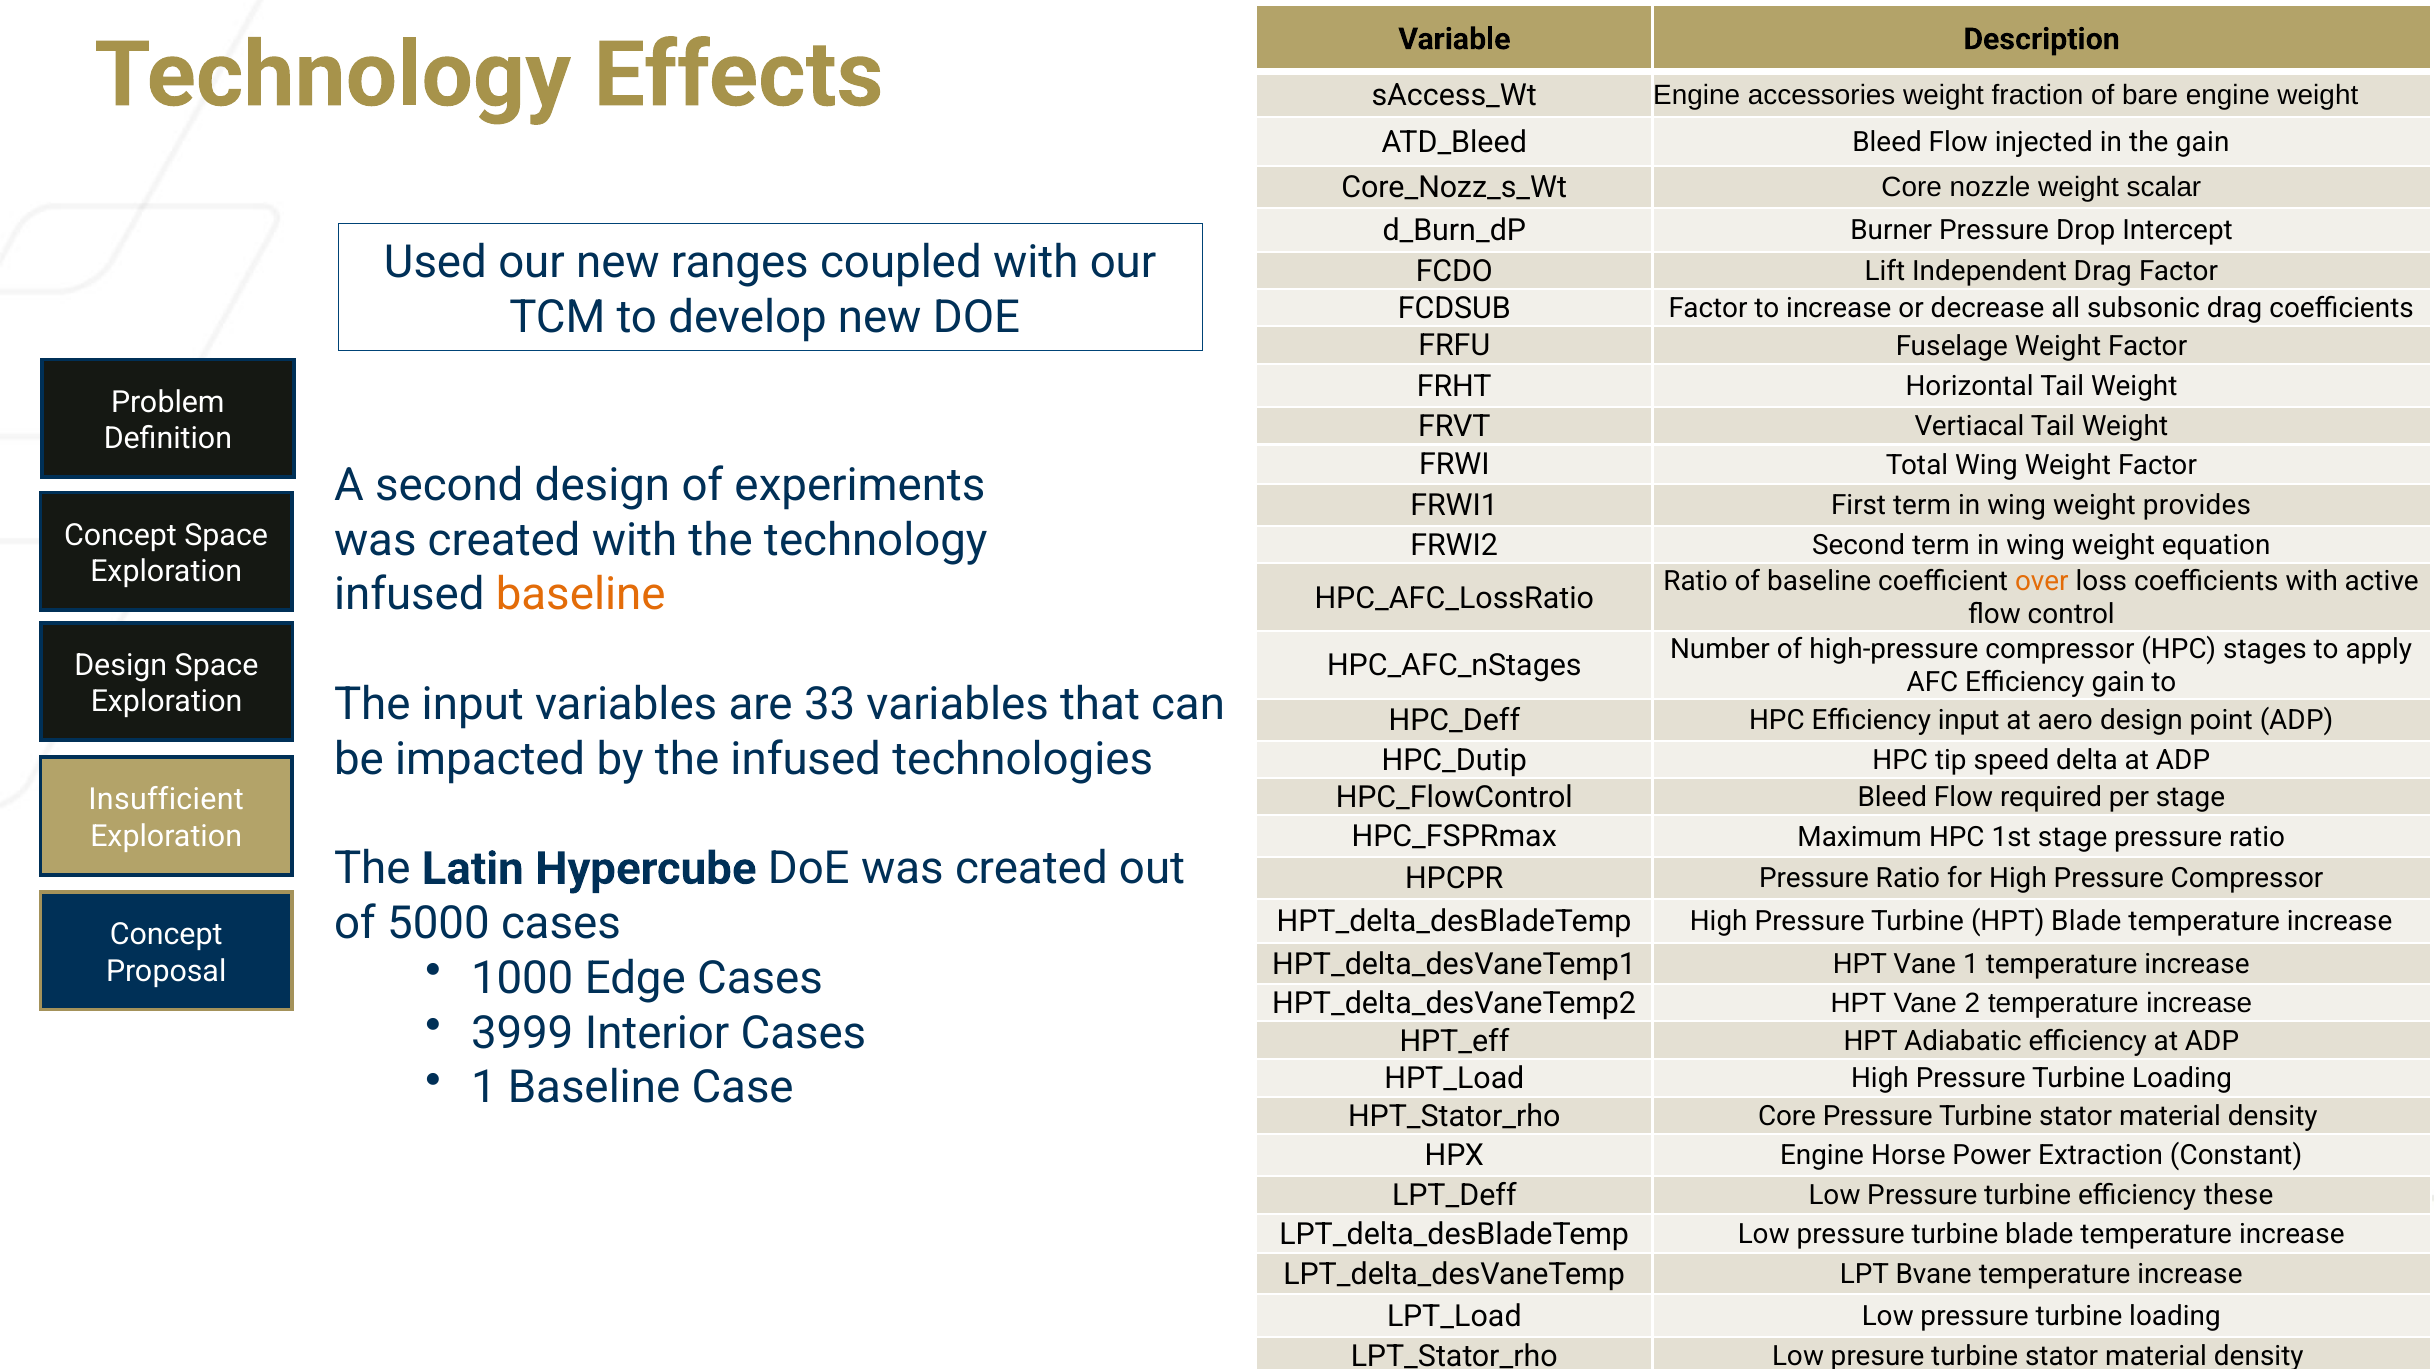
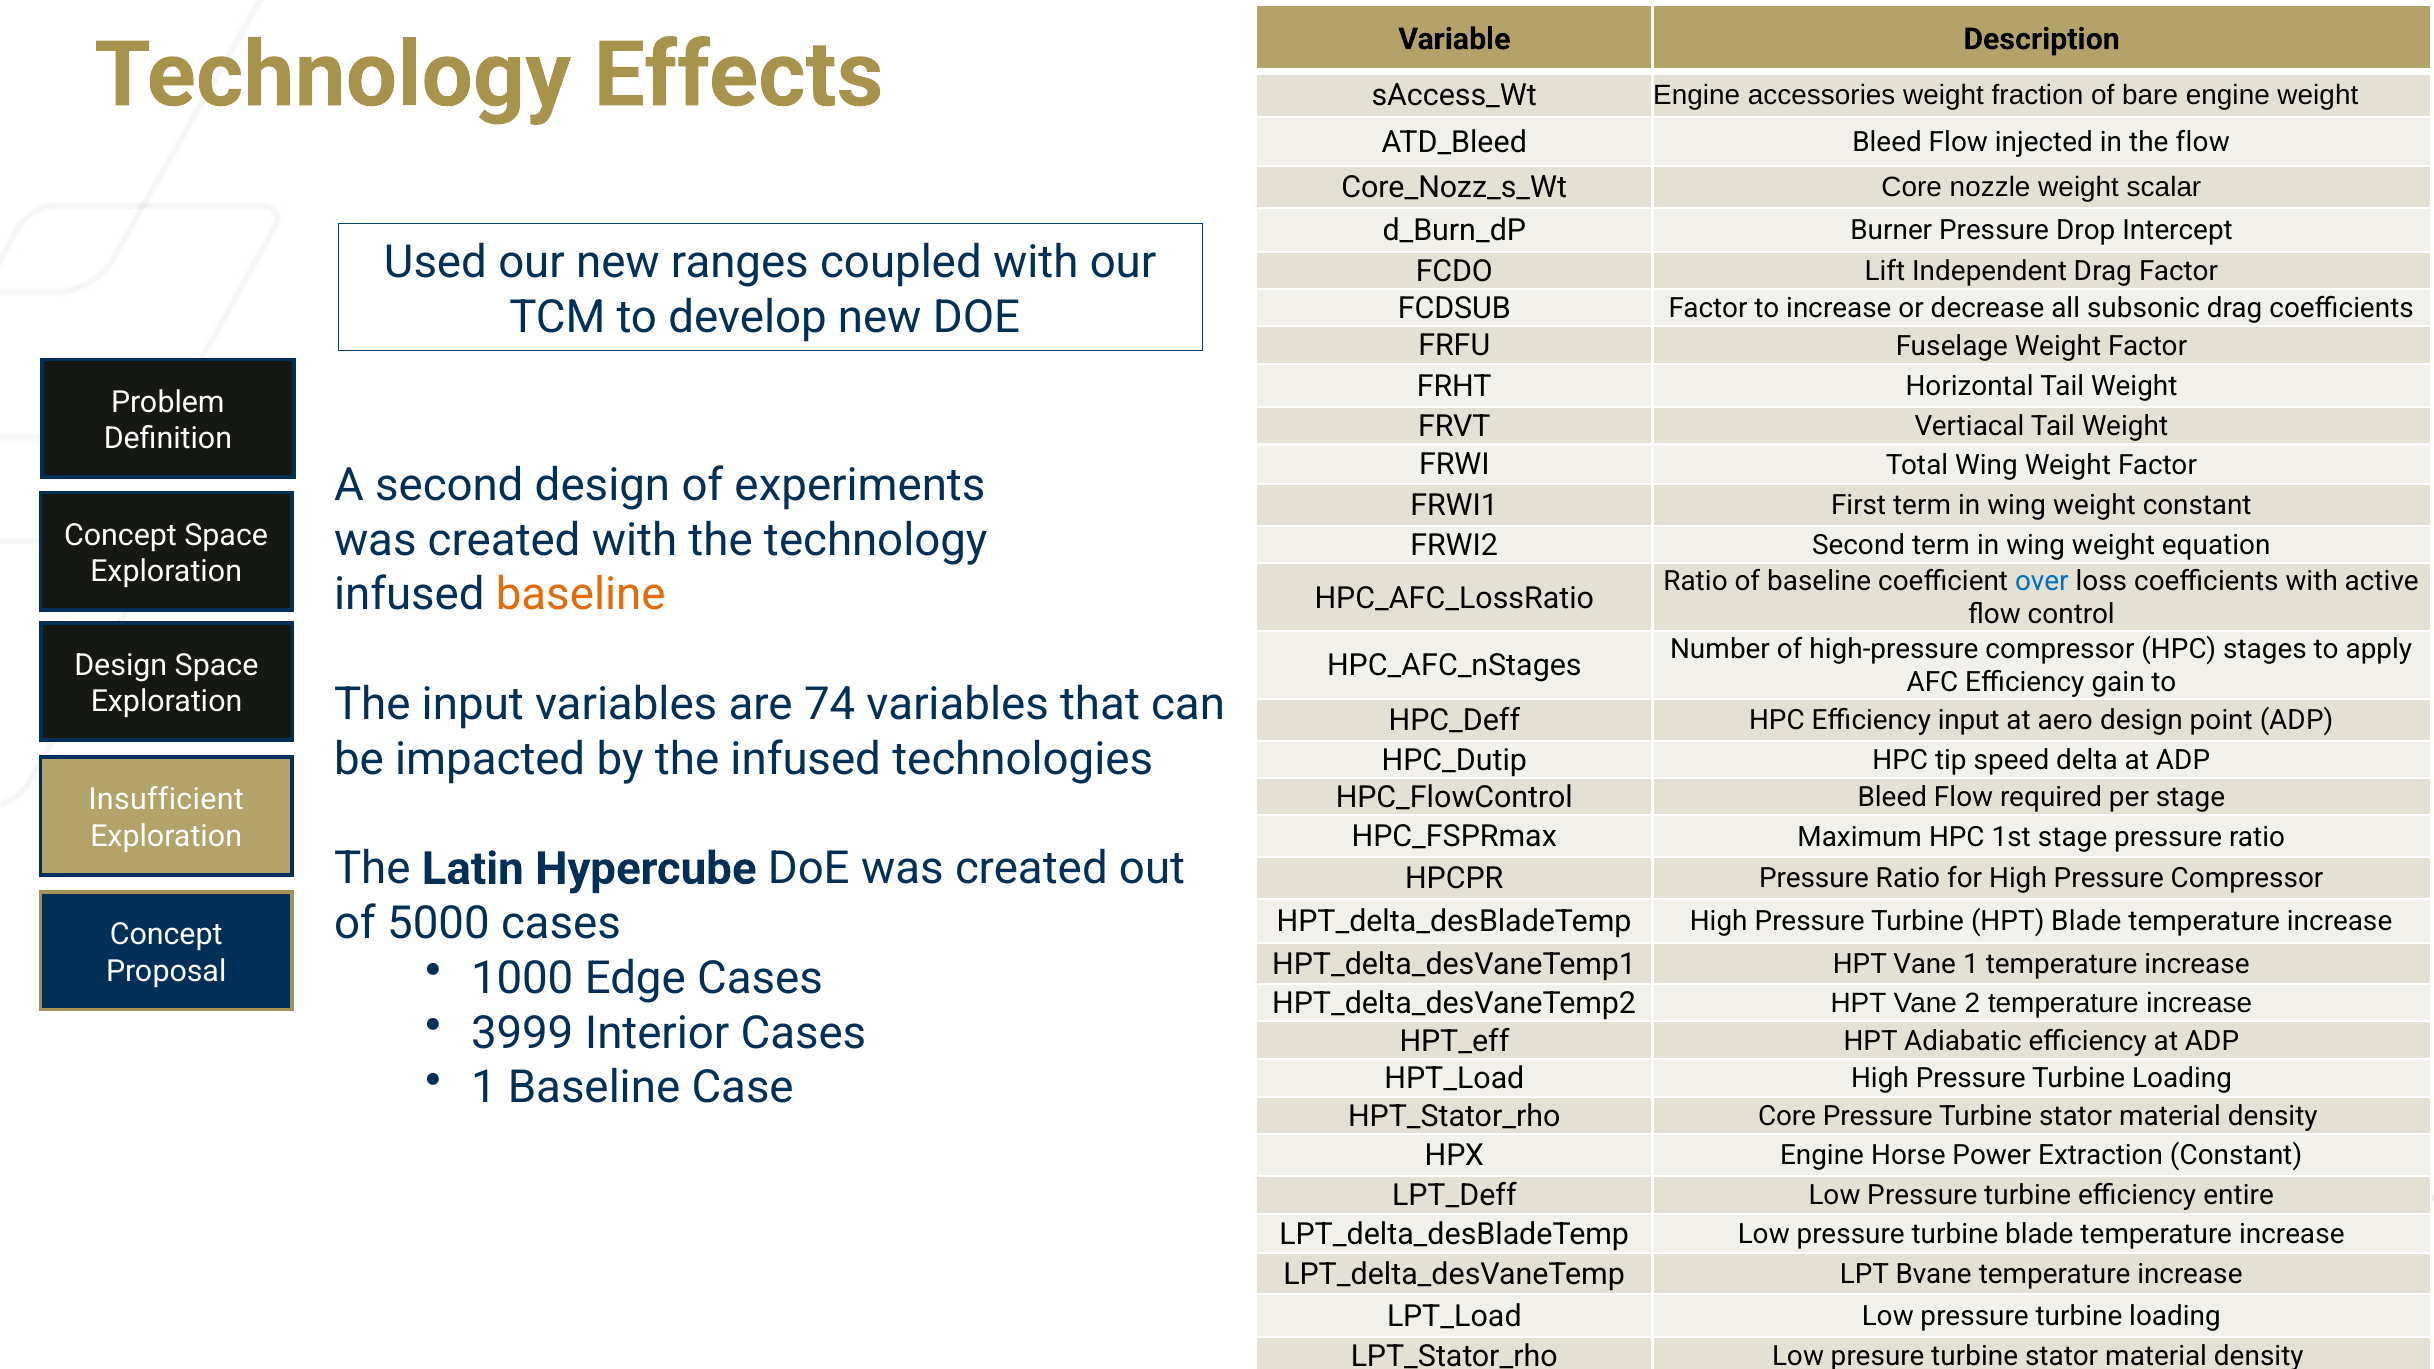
the gain: gain -> flow
weight provides: provides -> constant
over colour: orange -> blue
33: 33 -> 74
these: these -> entire
